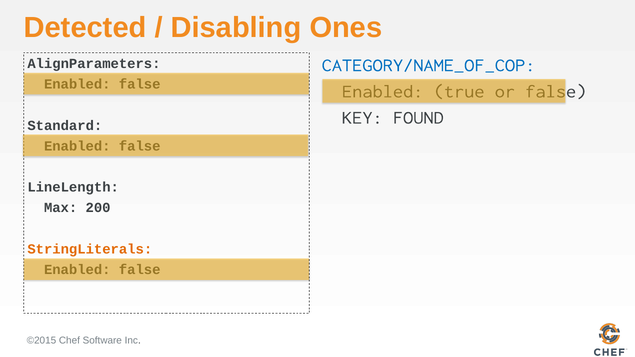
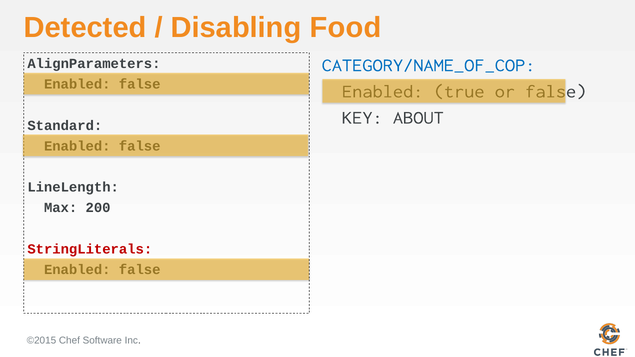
Ones: Ones -> Food
FOUND: FOUND -> ABOUT
StringLiterals colour: orange -> red
